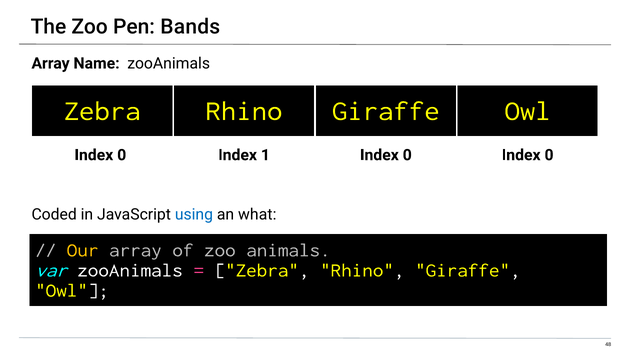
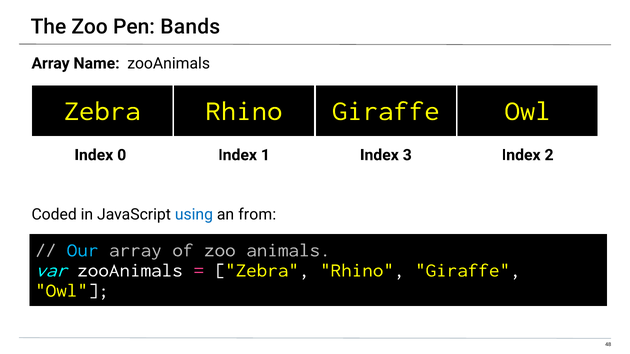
0 at (407, 155): 0 -> 3
0 at (549, 155): 0 -> 2
what: what -> from
Our colour: yellow -> light blue
